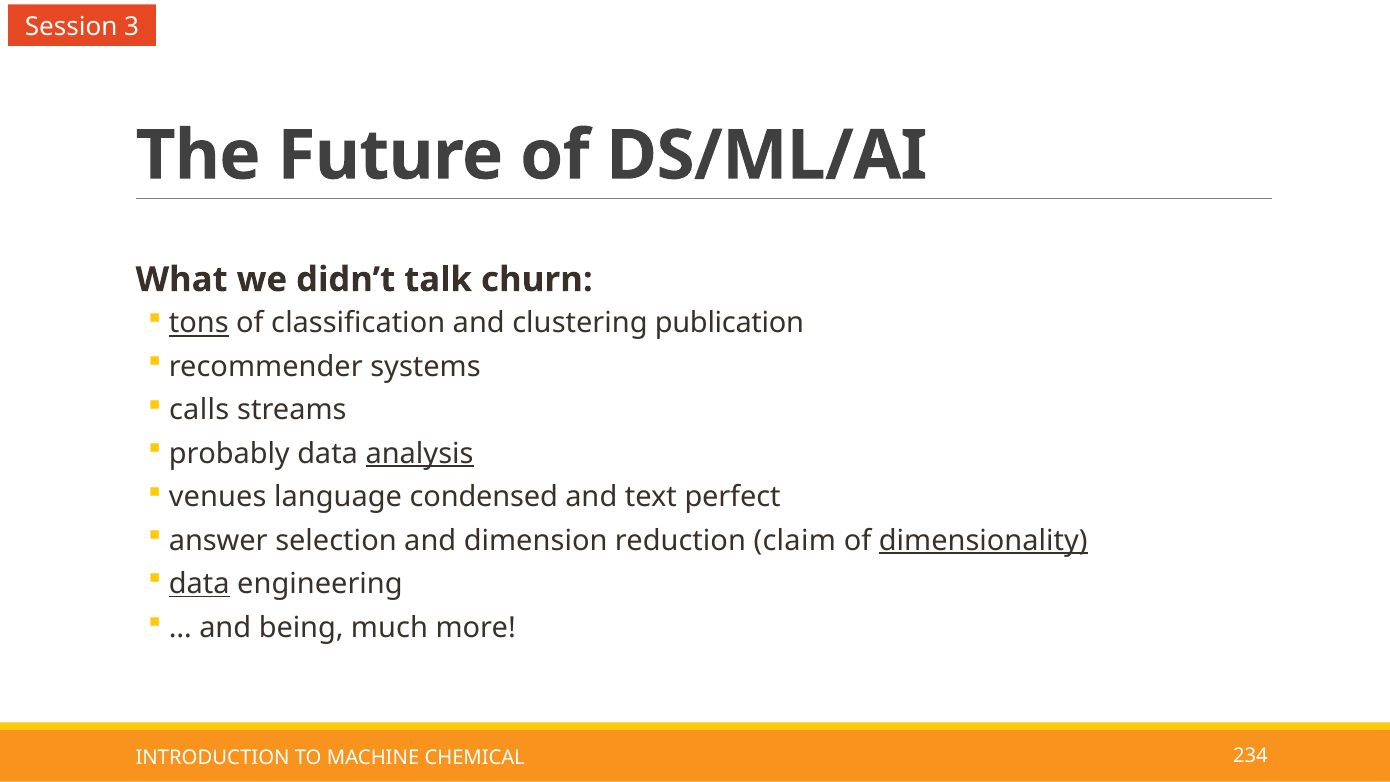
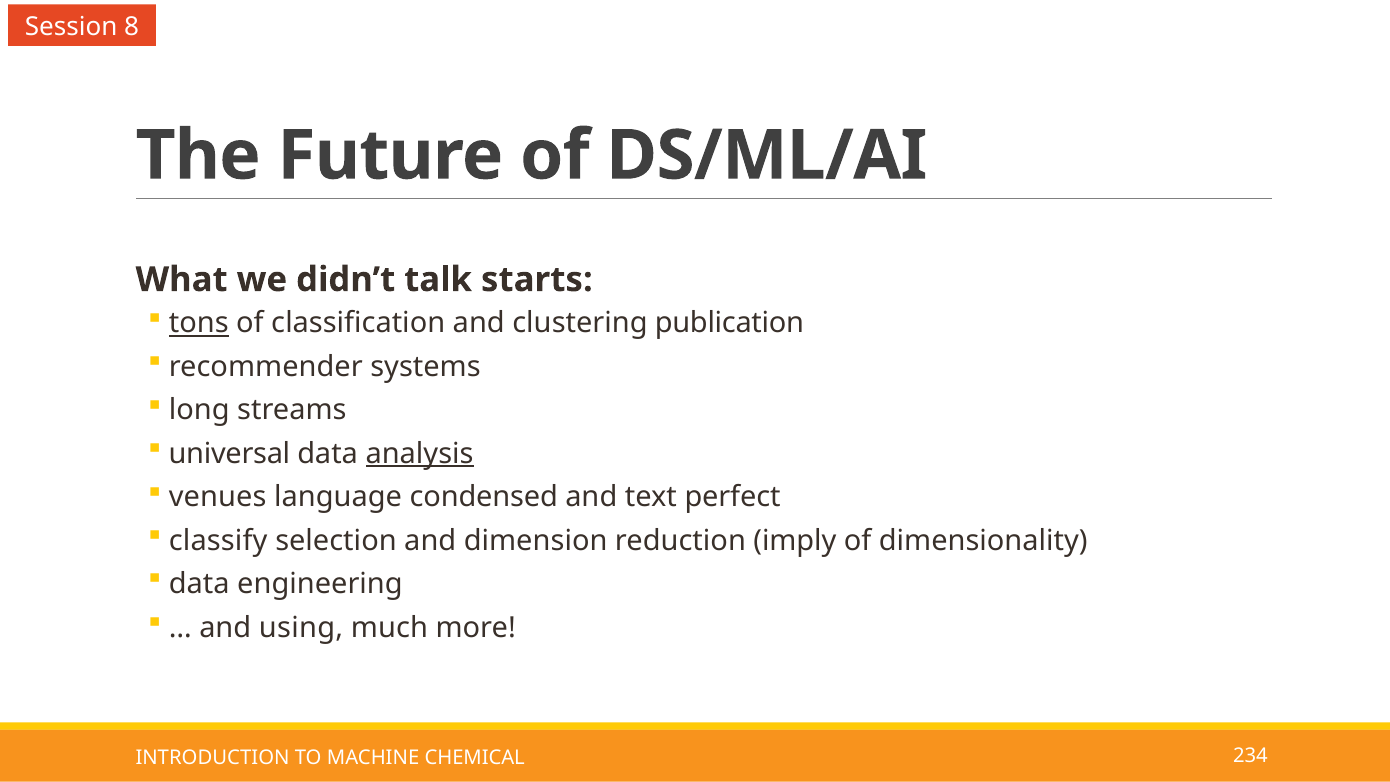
3: 3 -> 8
churn: churn -> starts
calls: calls -> long
probably: probably -> universal
answer: answer -> classify
claim: claim -> imply
dimensionality underline: present -> none
data at (199, 584) underline: present -> none
being: being -> using
